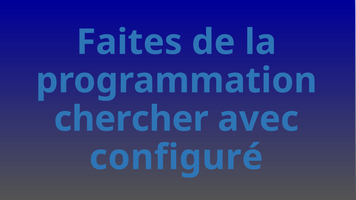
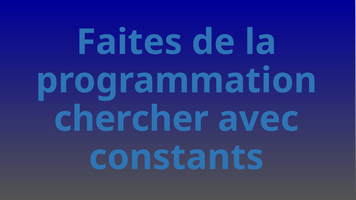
configuré: configuré -> constants
